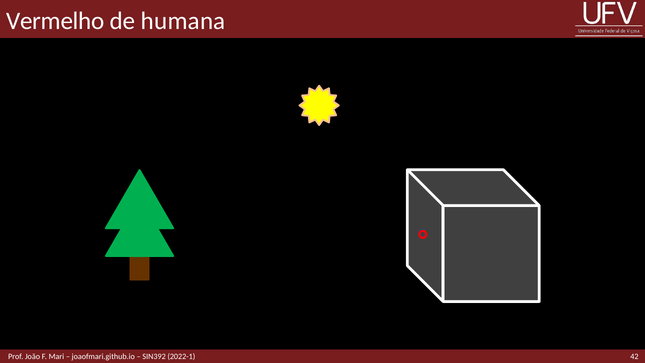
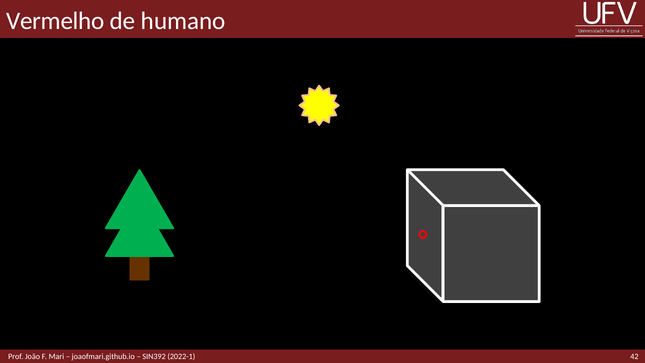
humana: humana -> humano
